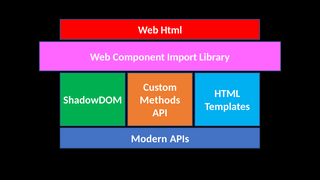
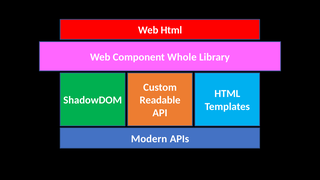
Import: Import -> Whole
Methods: Methods -> Readable
